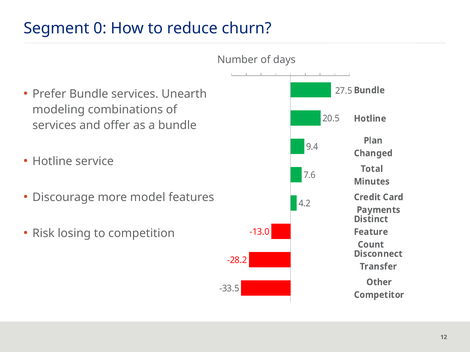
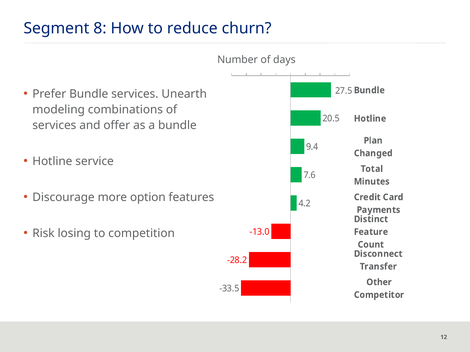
0: 0 -> 8
model: model -> option
